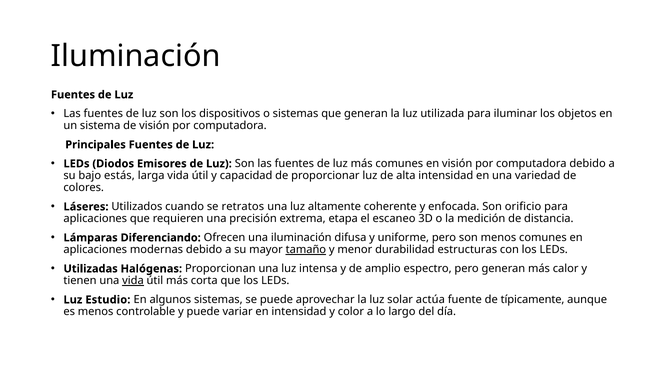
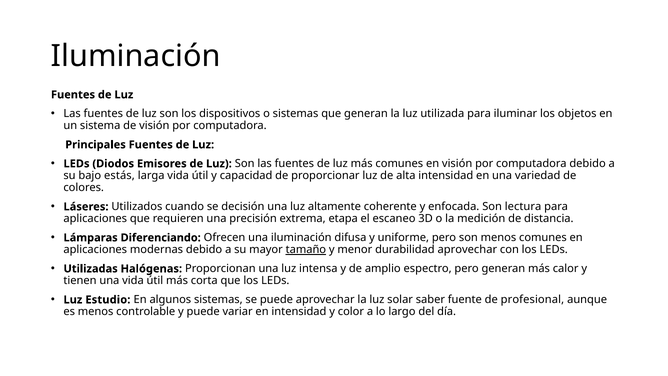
retratos: retratos -> decisión
orificio: orificio -> lectura
durabilidad estructuras: estructuras -> aprovechar
vida at (133, 281) underline: present -> none
actúa: actúa -> saber
típicamente: típicamente -> profesional
